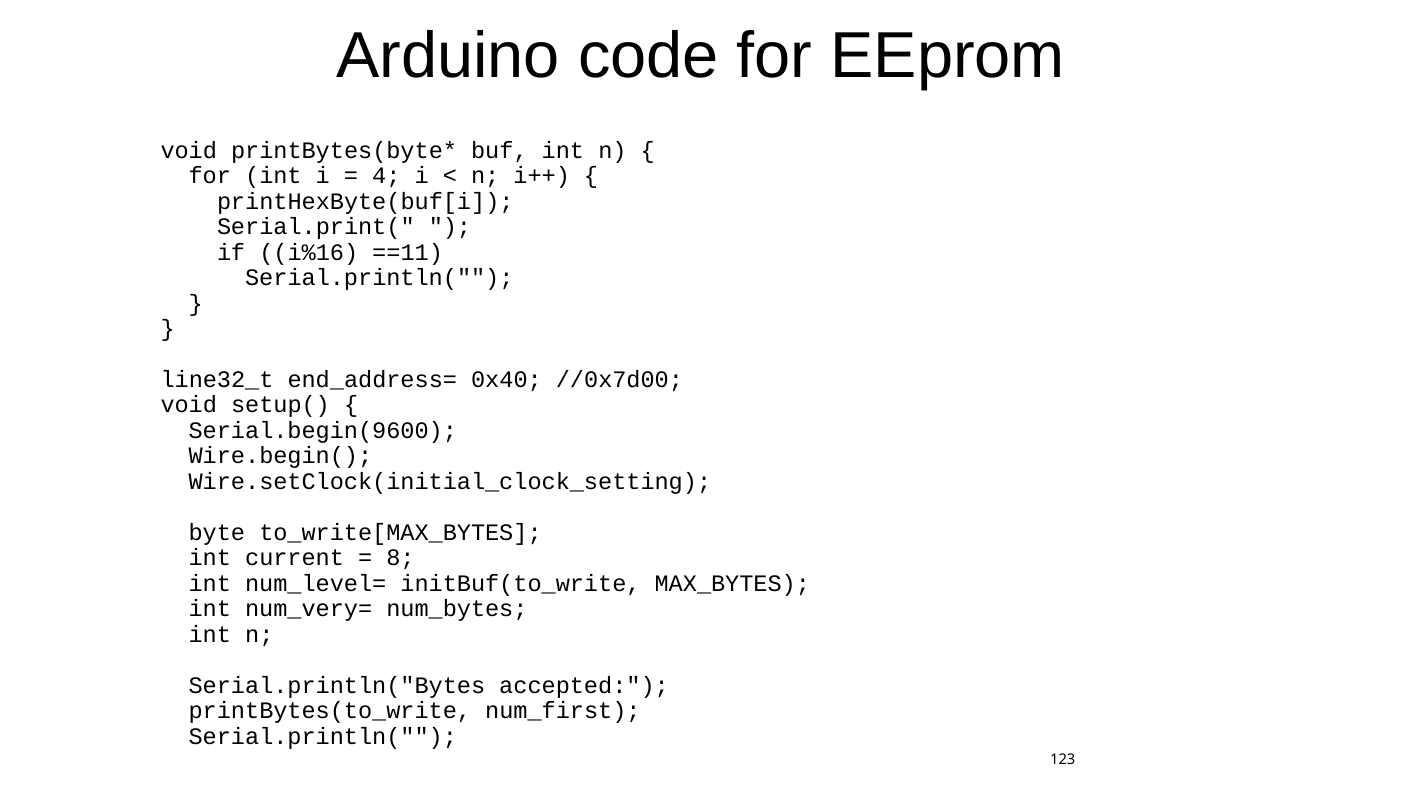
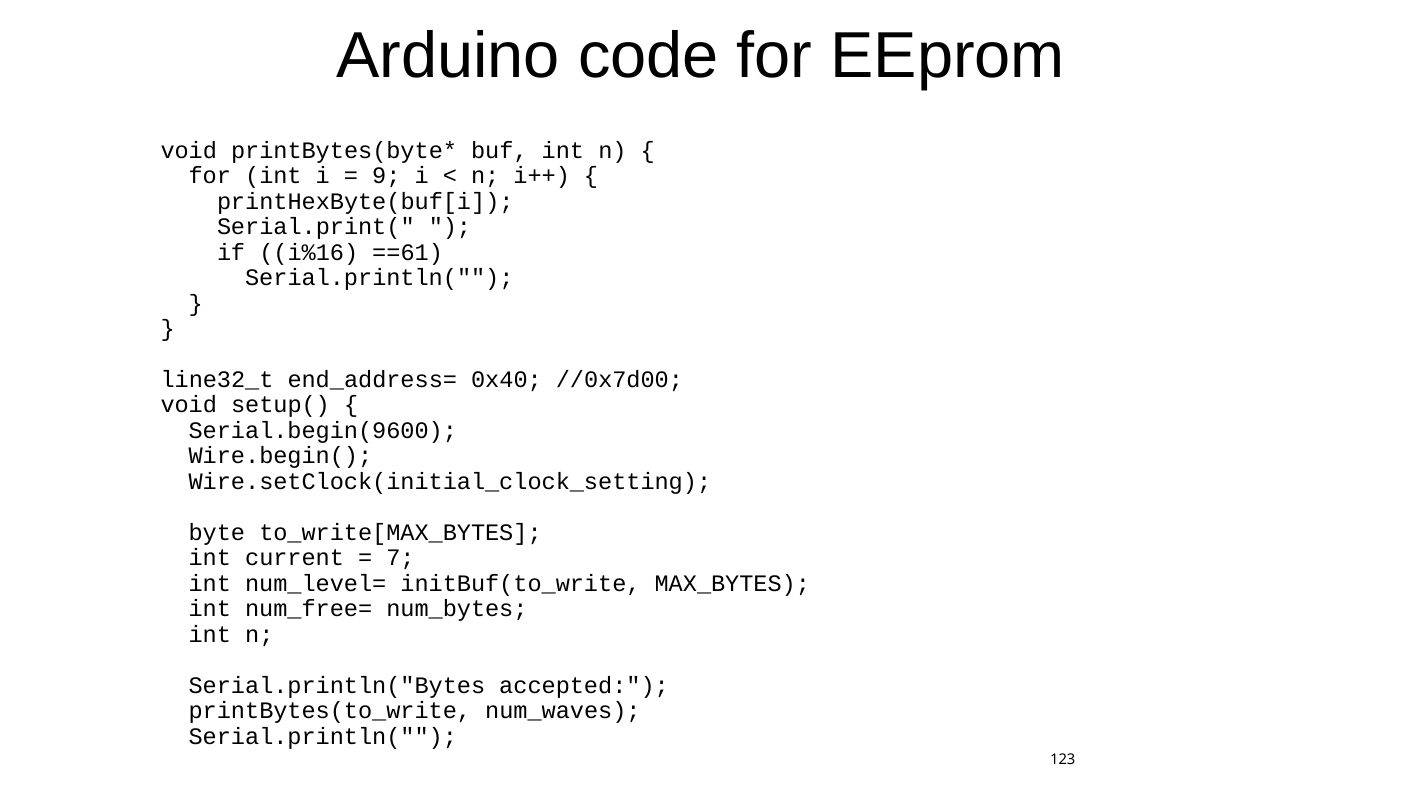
4: 4 -> 9
==11: ==11 -> ==61
8: 8 -> 7
num_very=: num_very= -> num_free=
num_first: num_first -> num_waves
